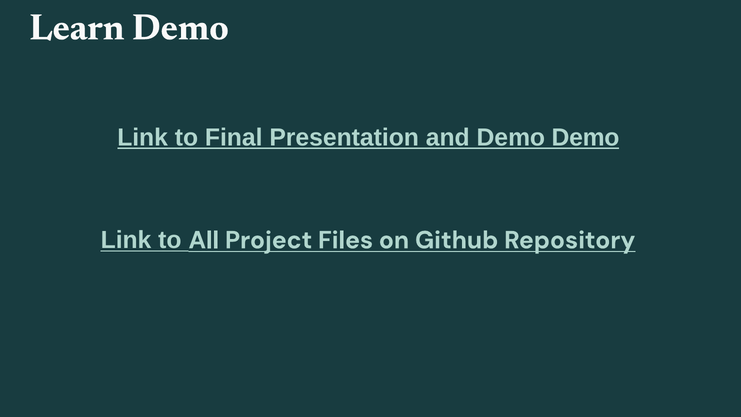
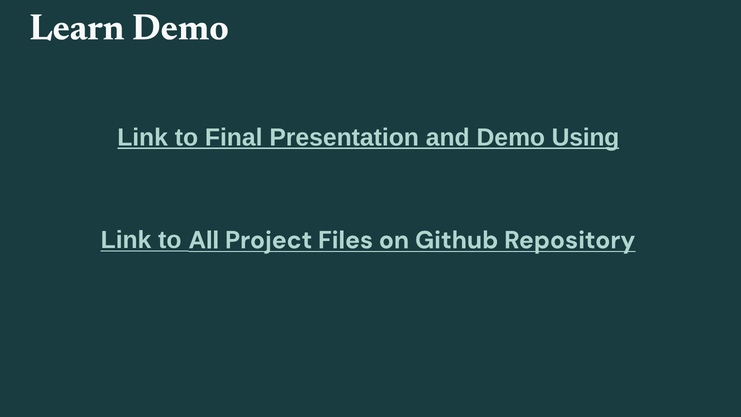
Demo Demo: Demo -> Using
